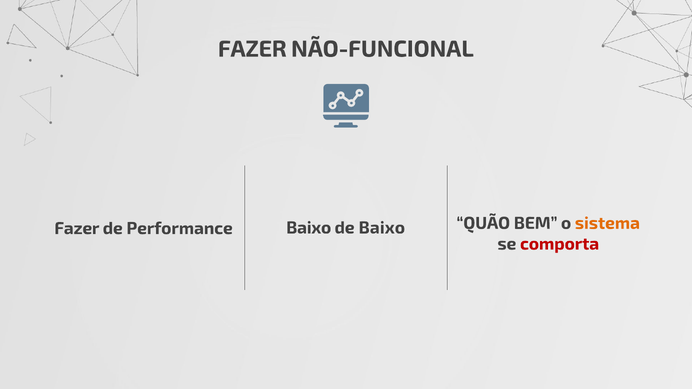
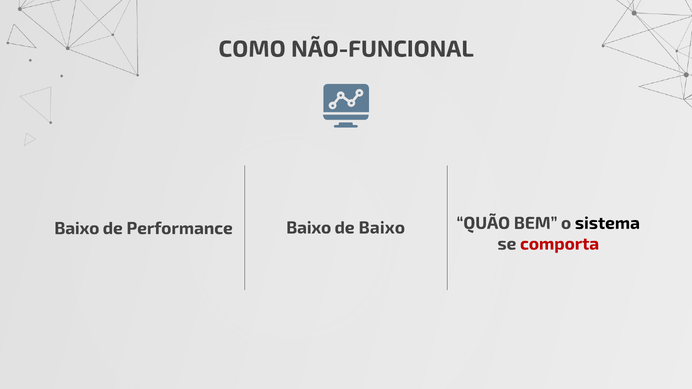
FAZER at (252, 49): FAZER -> COMO
Fazer at (77, 229): Fazer -> Baixo
sistema colour: orange -> black
